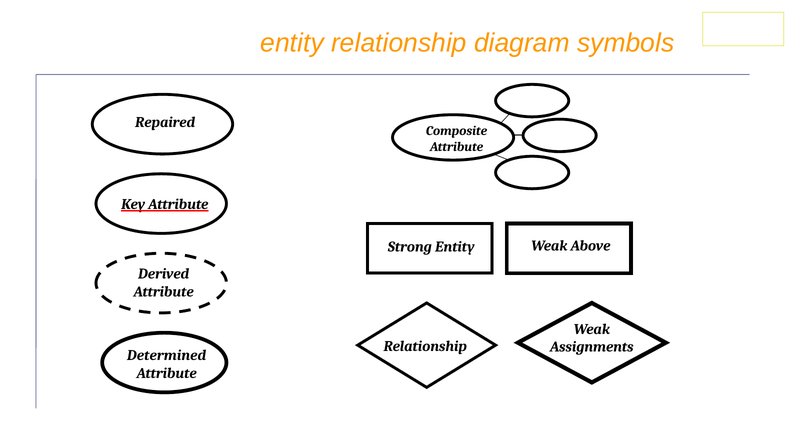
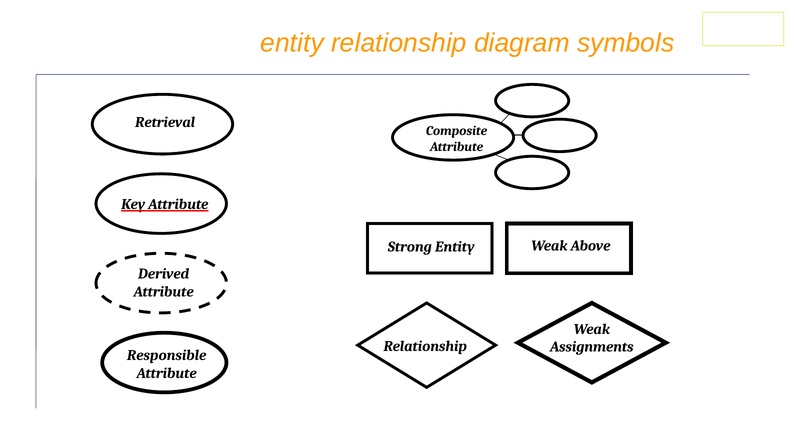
Repaired: Repaired -> Retrieval
Determined: Determined -> Responsible
